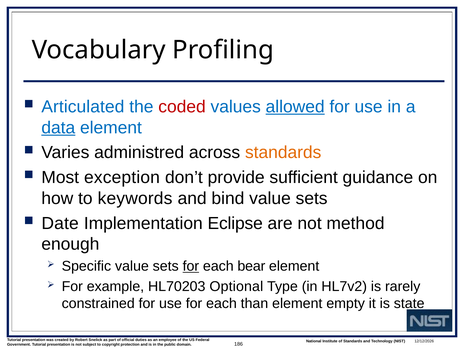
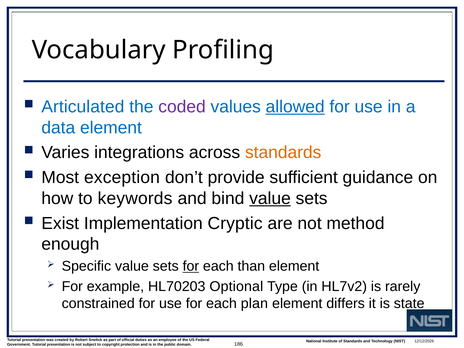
coded colour: red -> purple
data underline: present -> none
administred: administred -> integrations
value at (270, 198) underline: none -> present
Date: Date -> Exist
Eclipse: Eclipse -> Cryptic
bear: bear -> than
than: than -> plan
empty: empty -> differs
